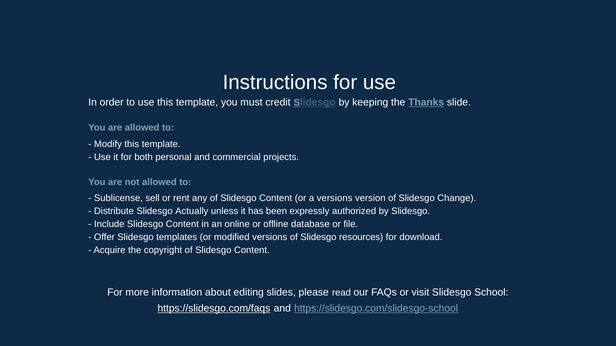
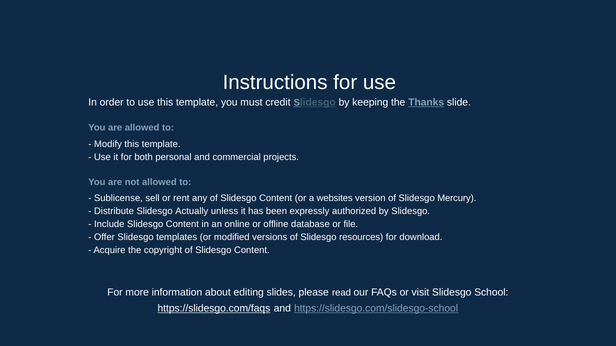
a versions: versions -> websites
Change: Change -> Mercury
